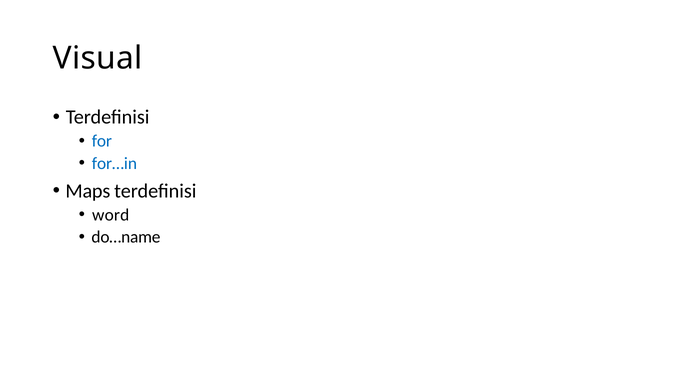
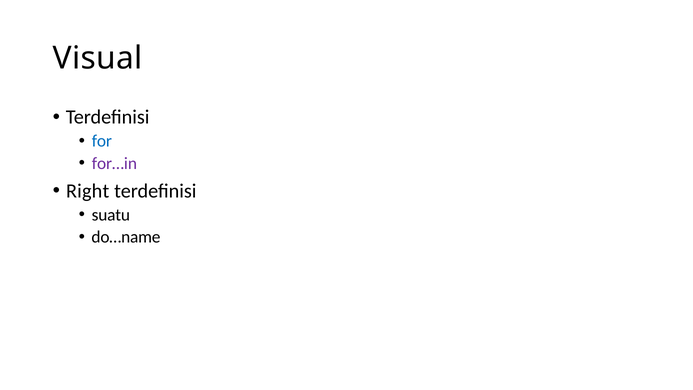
for…in colour: blue -> purple
Maps: Maps -> Right
word: word -> suatu
